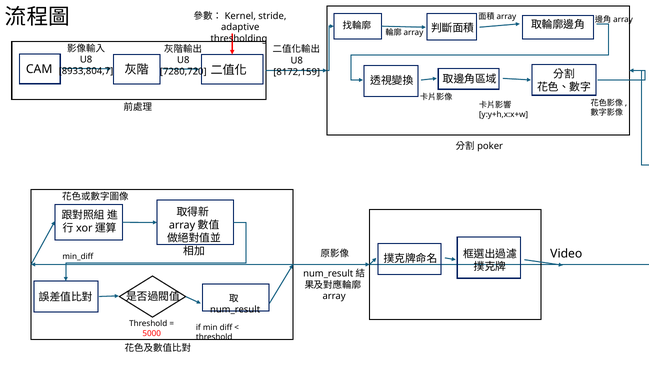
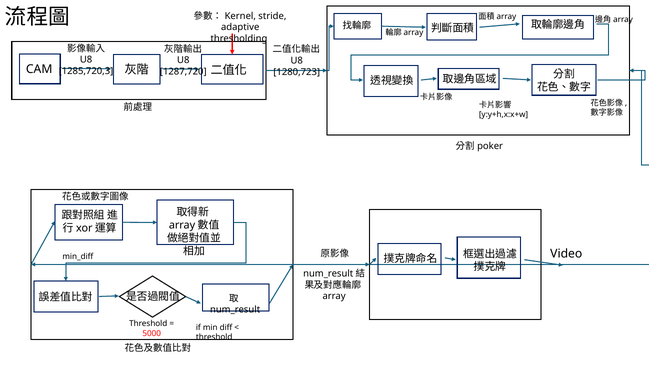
8933,804,7: 8933,804,7 -> 1285,720,3
7280,720: 7280,720 -> 1287,720
8172,159: 8172,159 -> 1280,723
